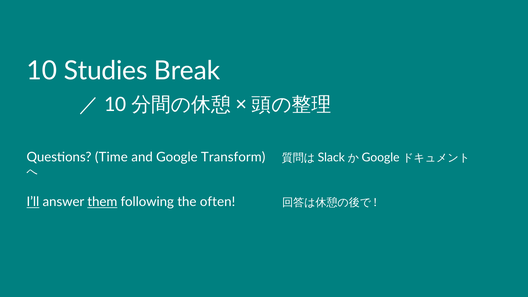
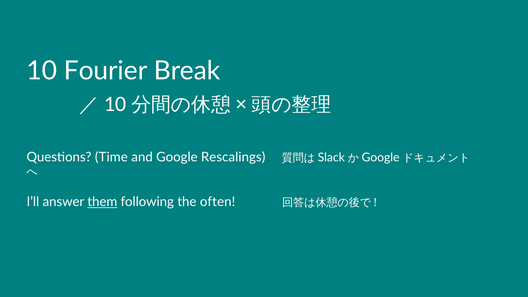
Studies: Studies -> Fourier
Transform: Transform -> Rescalings
I’ll underline: present -> none
